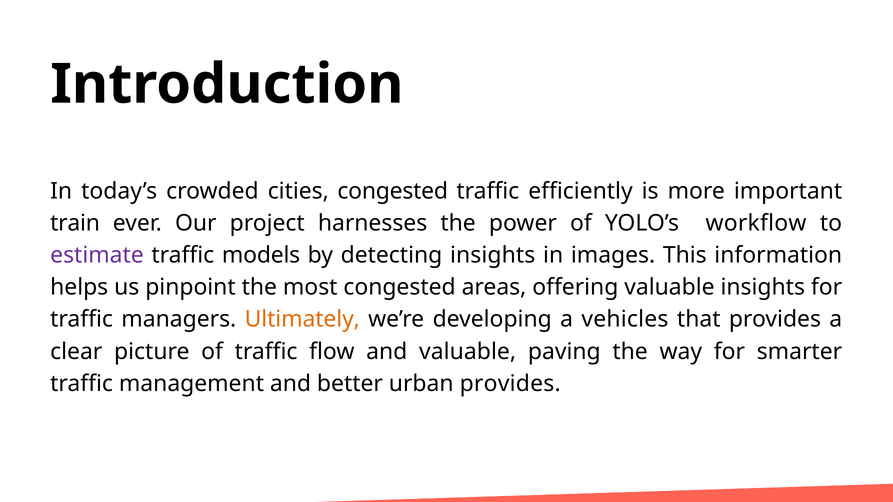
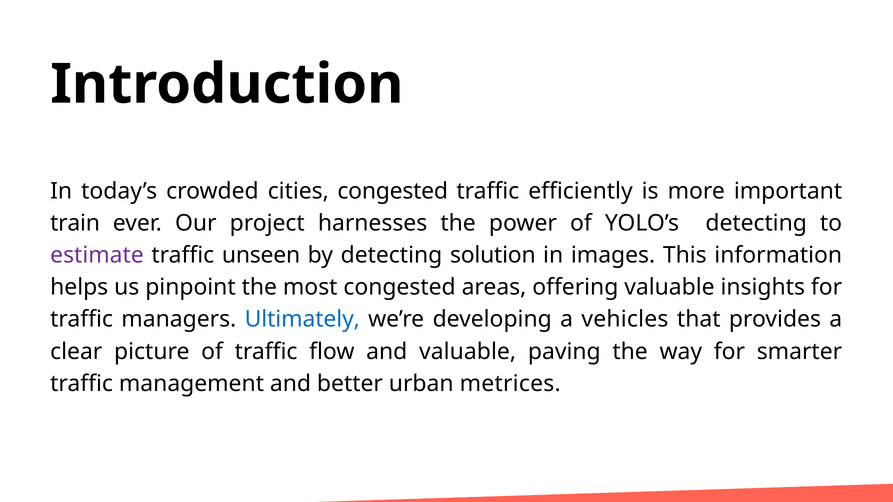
YOLO’s workflow: workflow -> detecting
models: models -> unseen
detecting insights: insights -> solution
Ultimately colour: orange -> blue
urban provides: provides -> metrices
